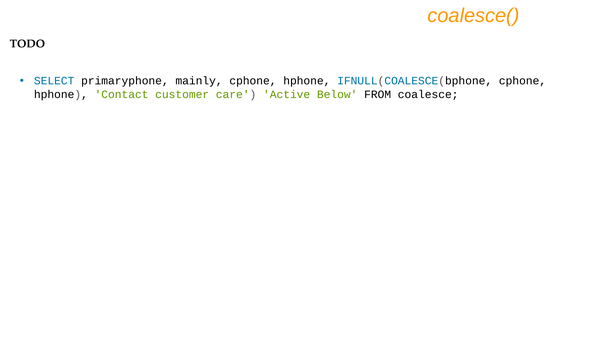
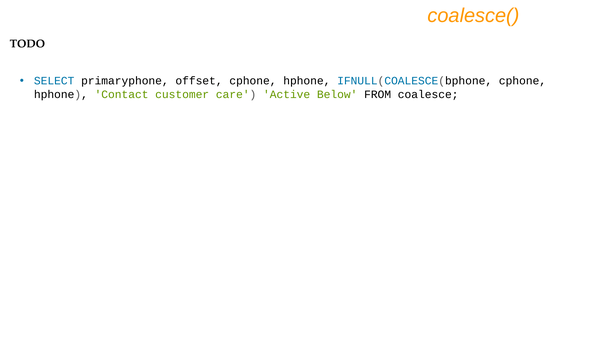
mainly: mainly -> offset
